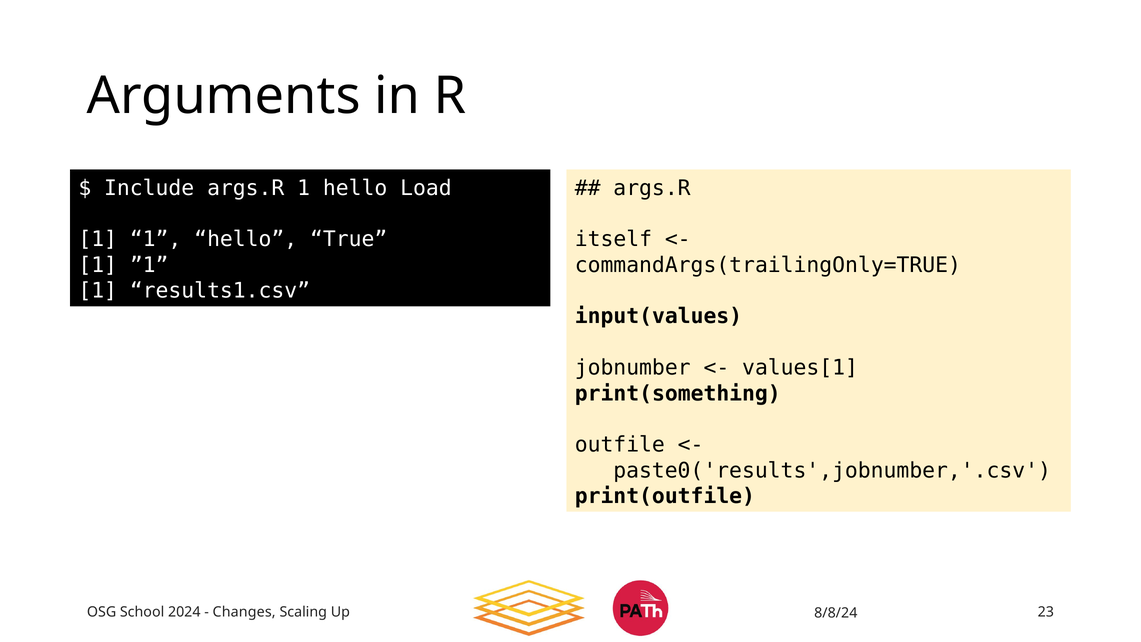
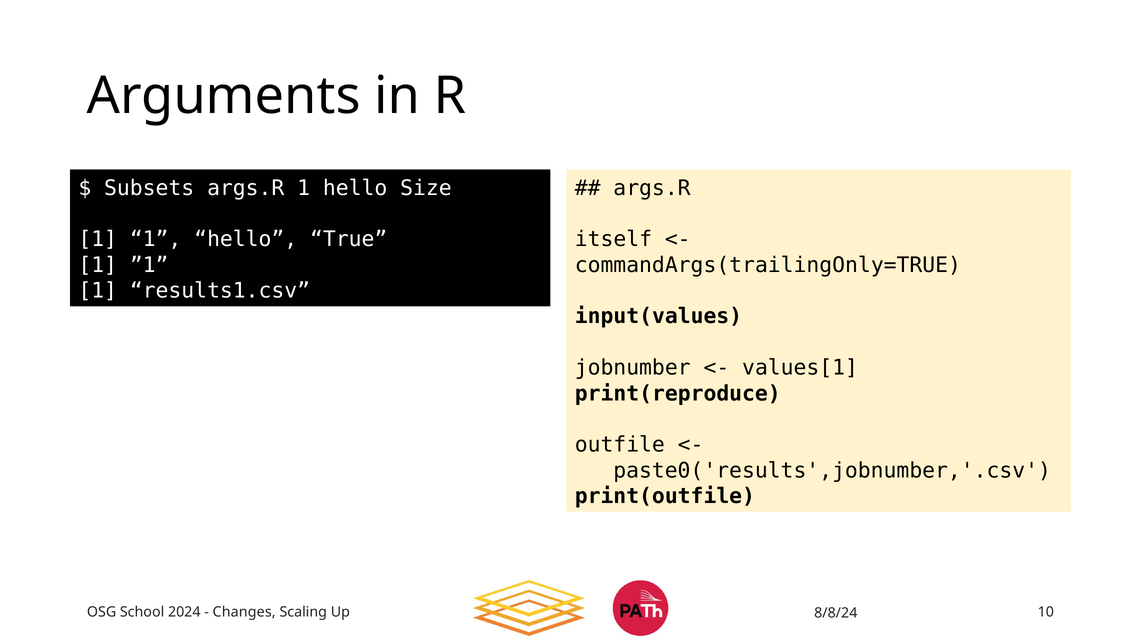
Include: Include -> Subsets
Load: Load -> Size
print(something: print(something -> print(reproduce
23: 23 -> 10
